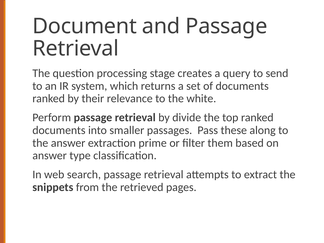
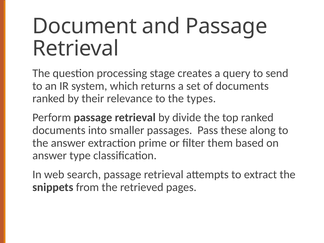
white: white -> types
